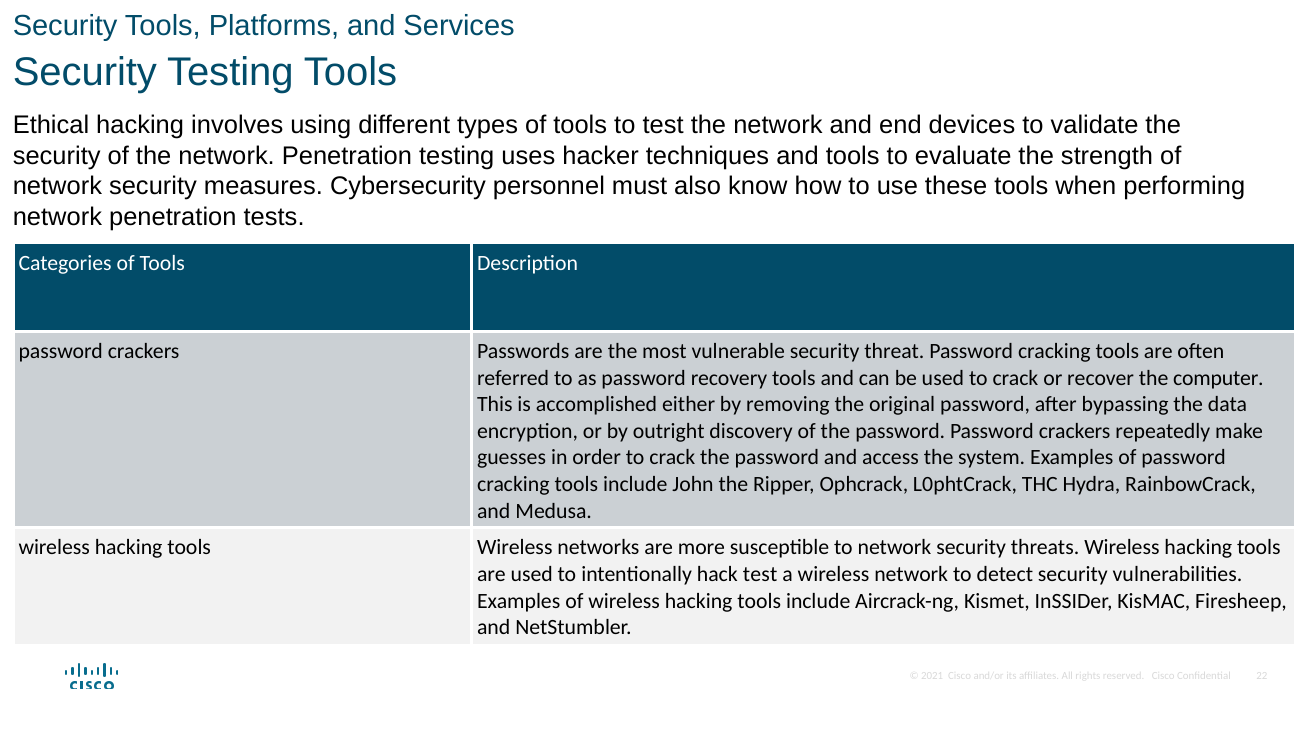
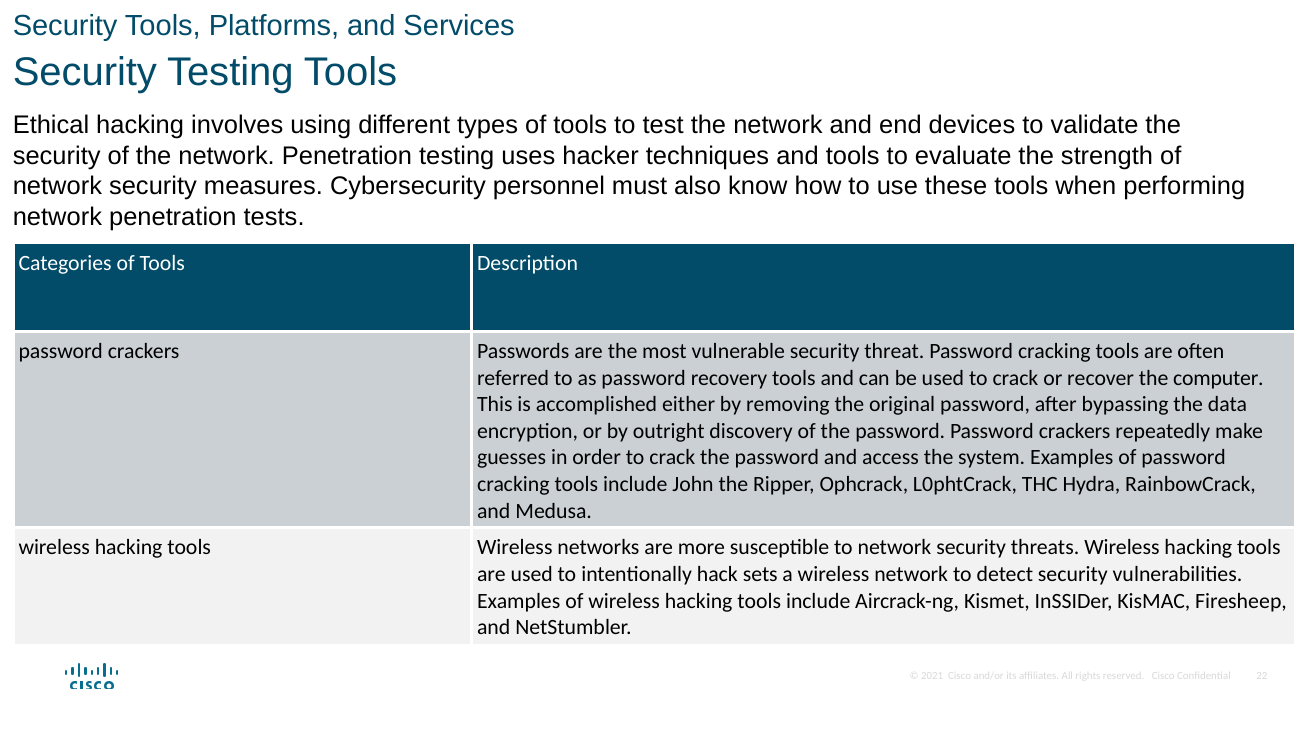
hack test: test -> sets
